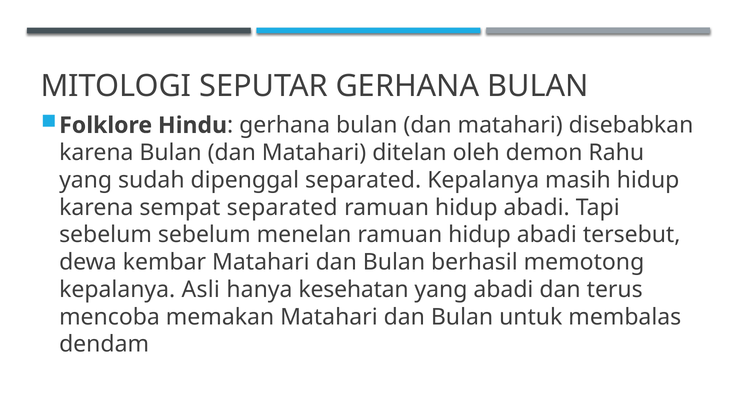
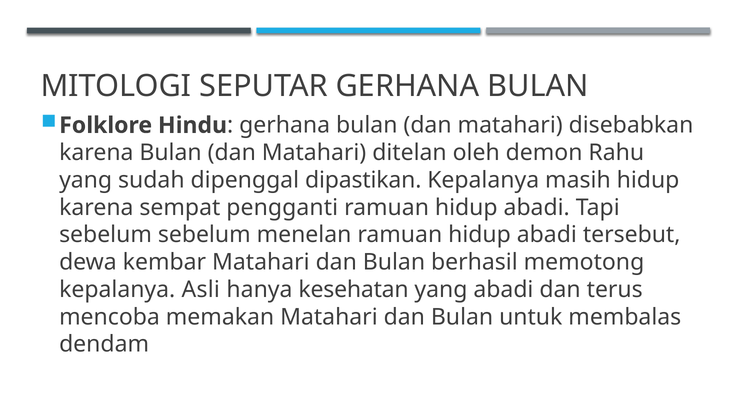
dipenggal separated: separated -> dipastikan
sempat separated: separated -> pengganti
